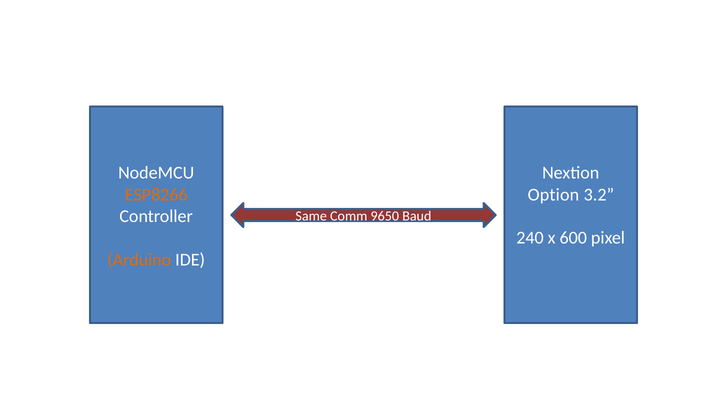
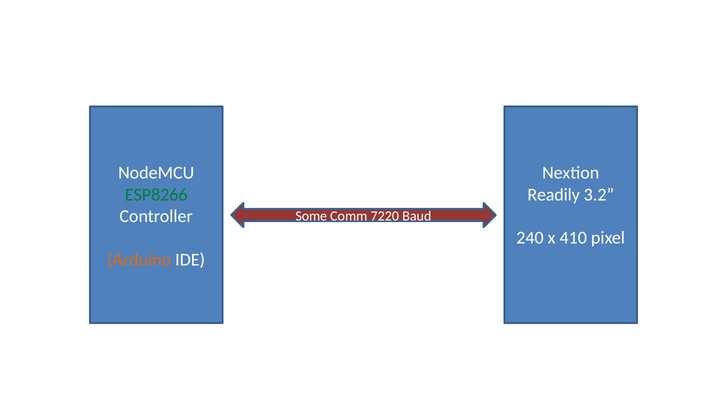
ESP8266 colour: orange -> green
Option: Option -> Readily
Same: Same -> Some
9650: 9650 -> 7220
600: 600 -> 410
